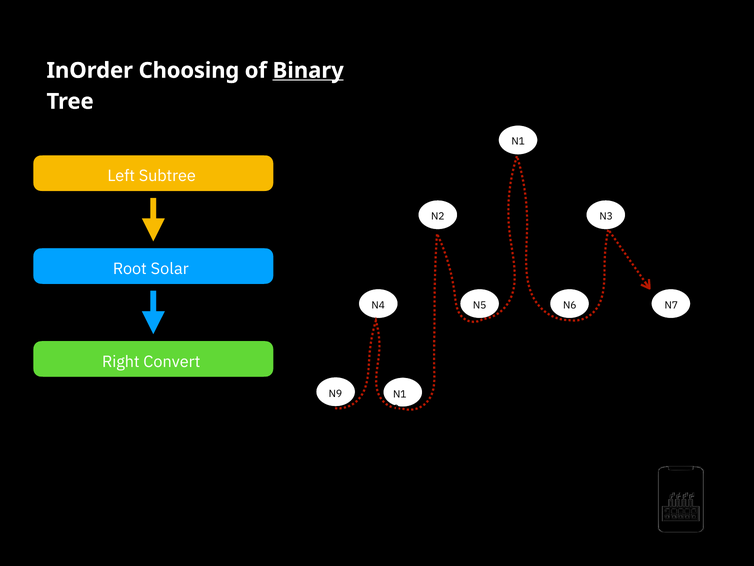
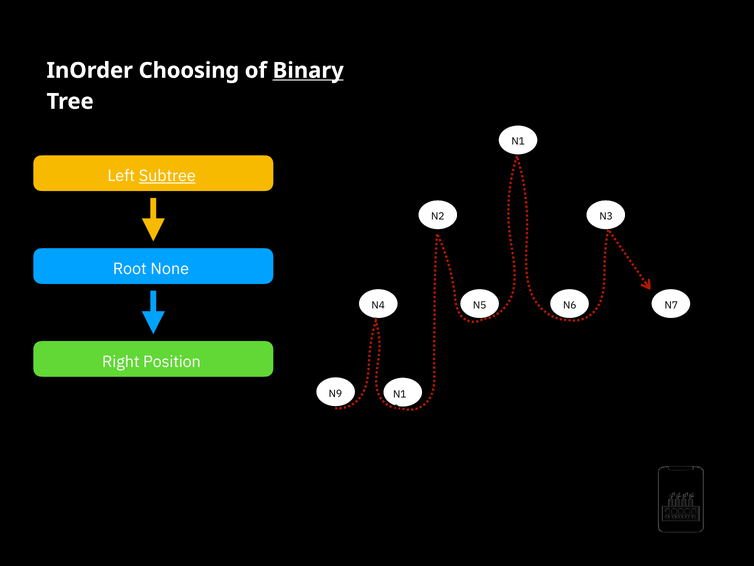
Subtree underline: none -> present
Solar: Solar -> None
Convert: Convert -> Position
